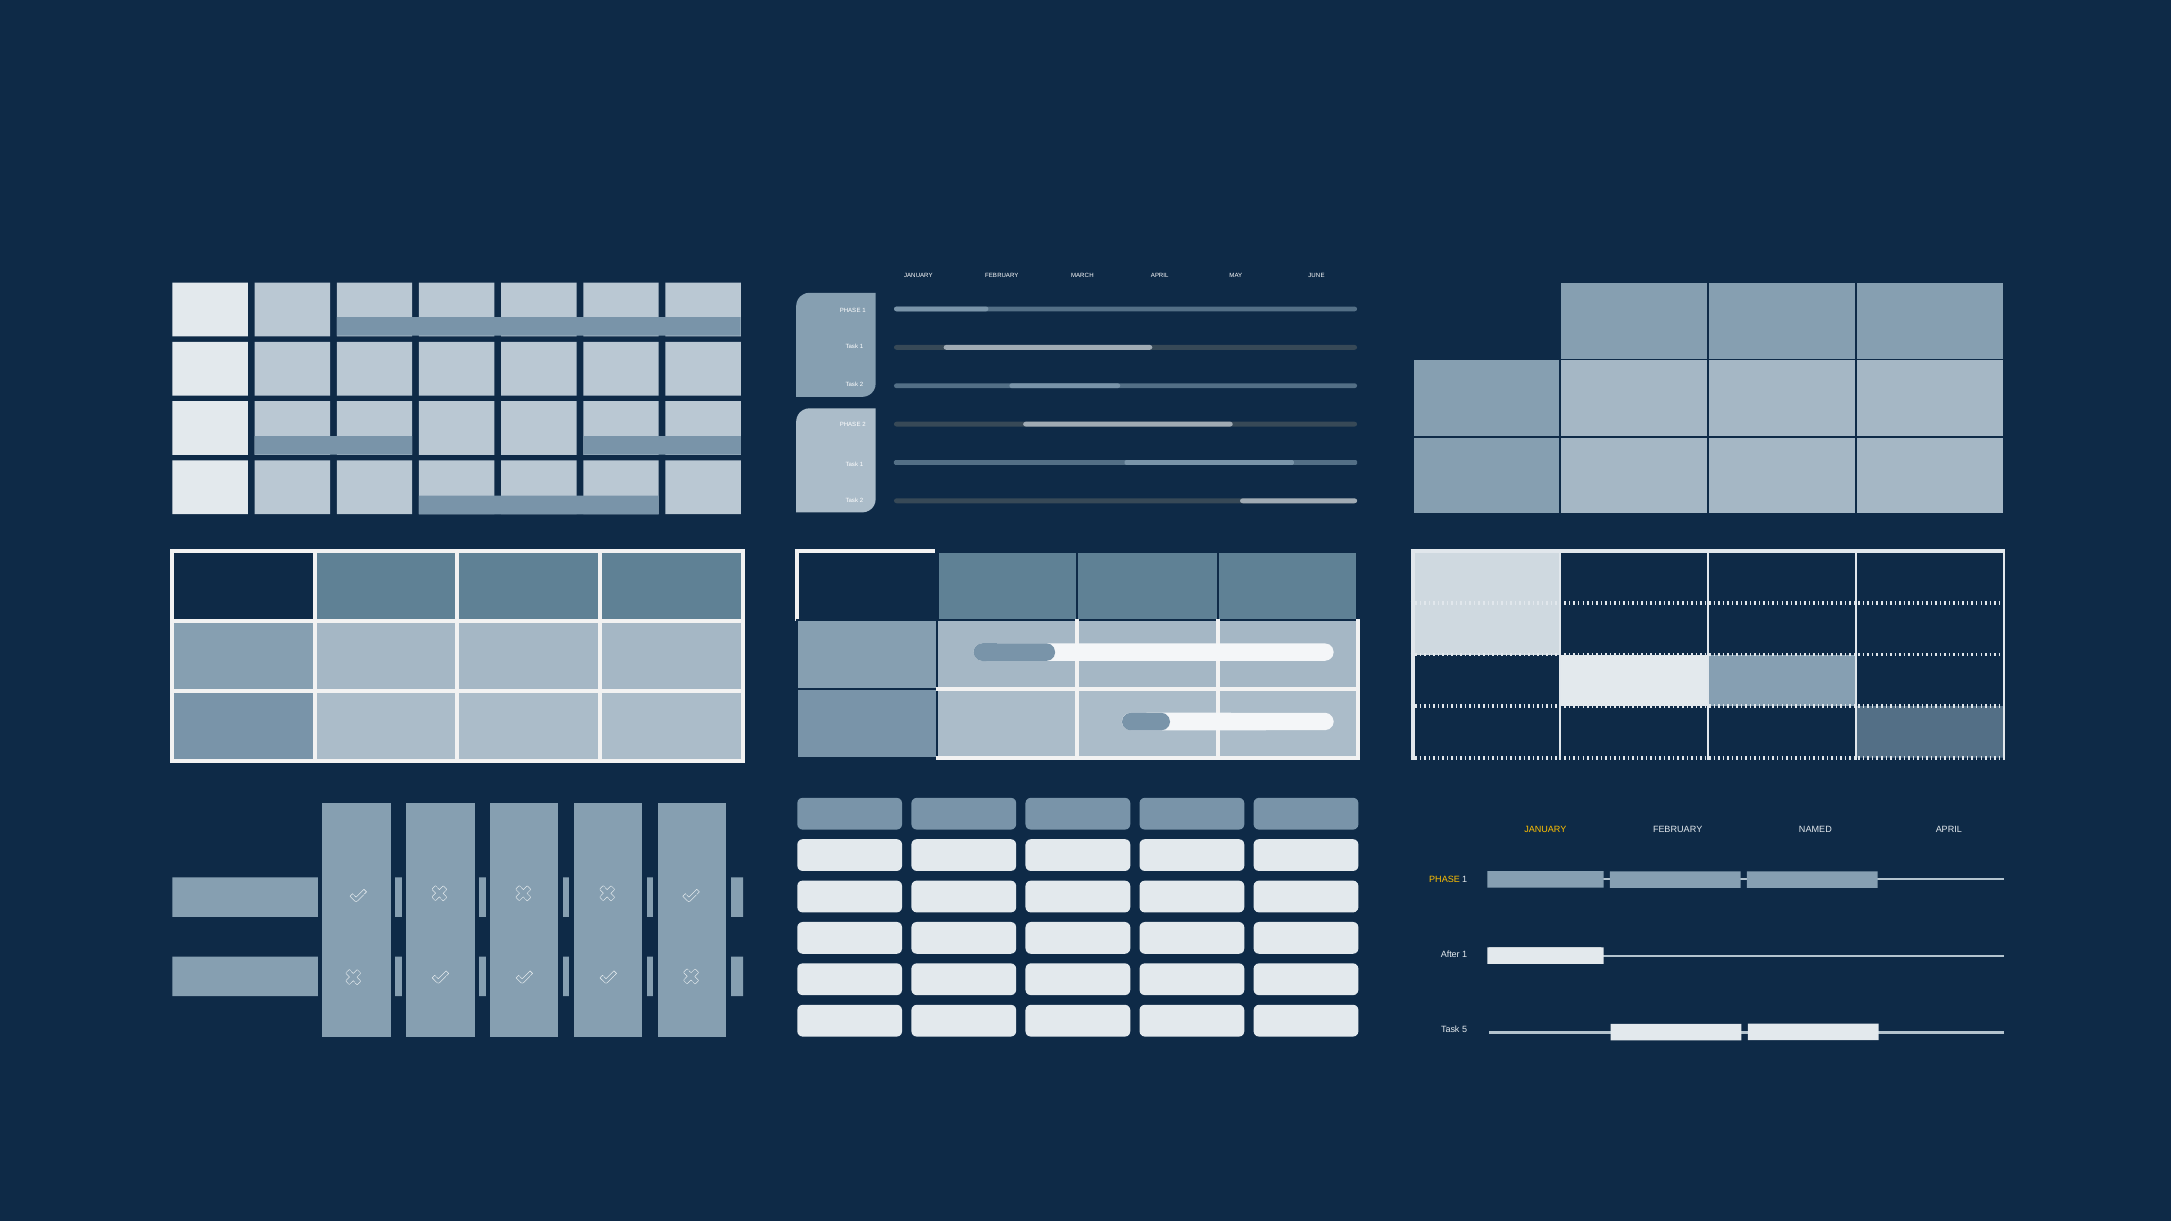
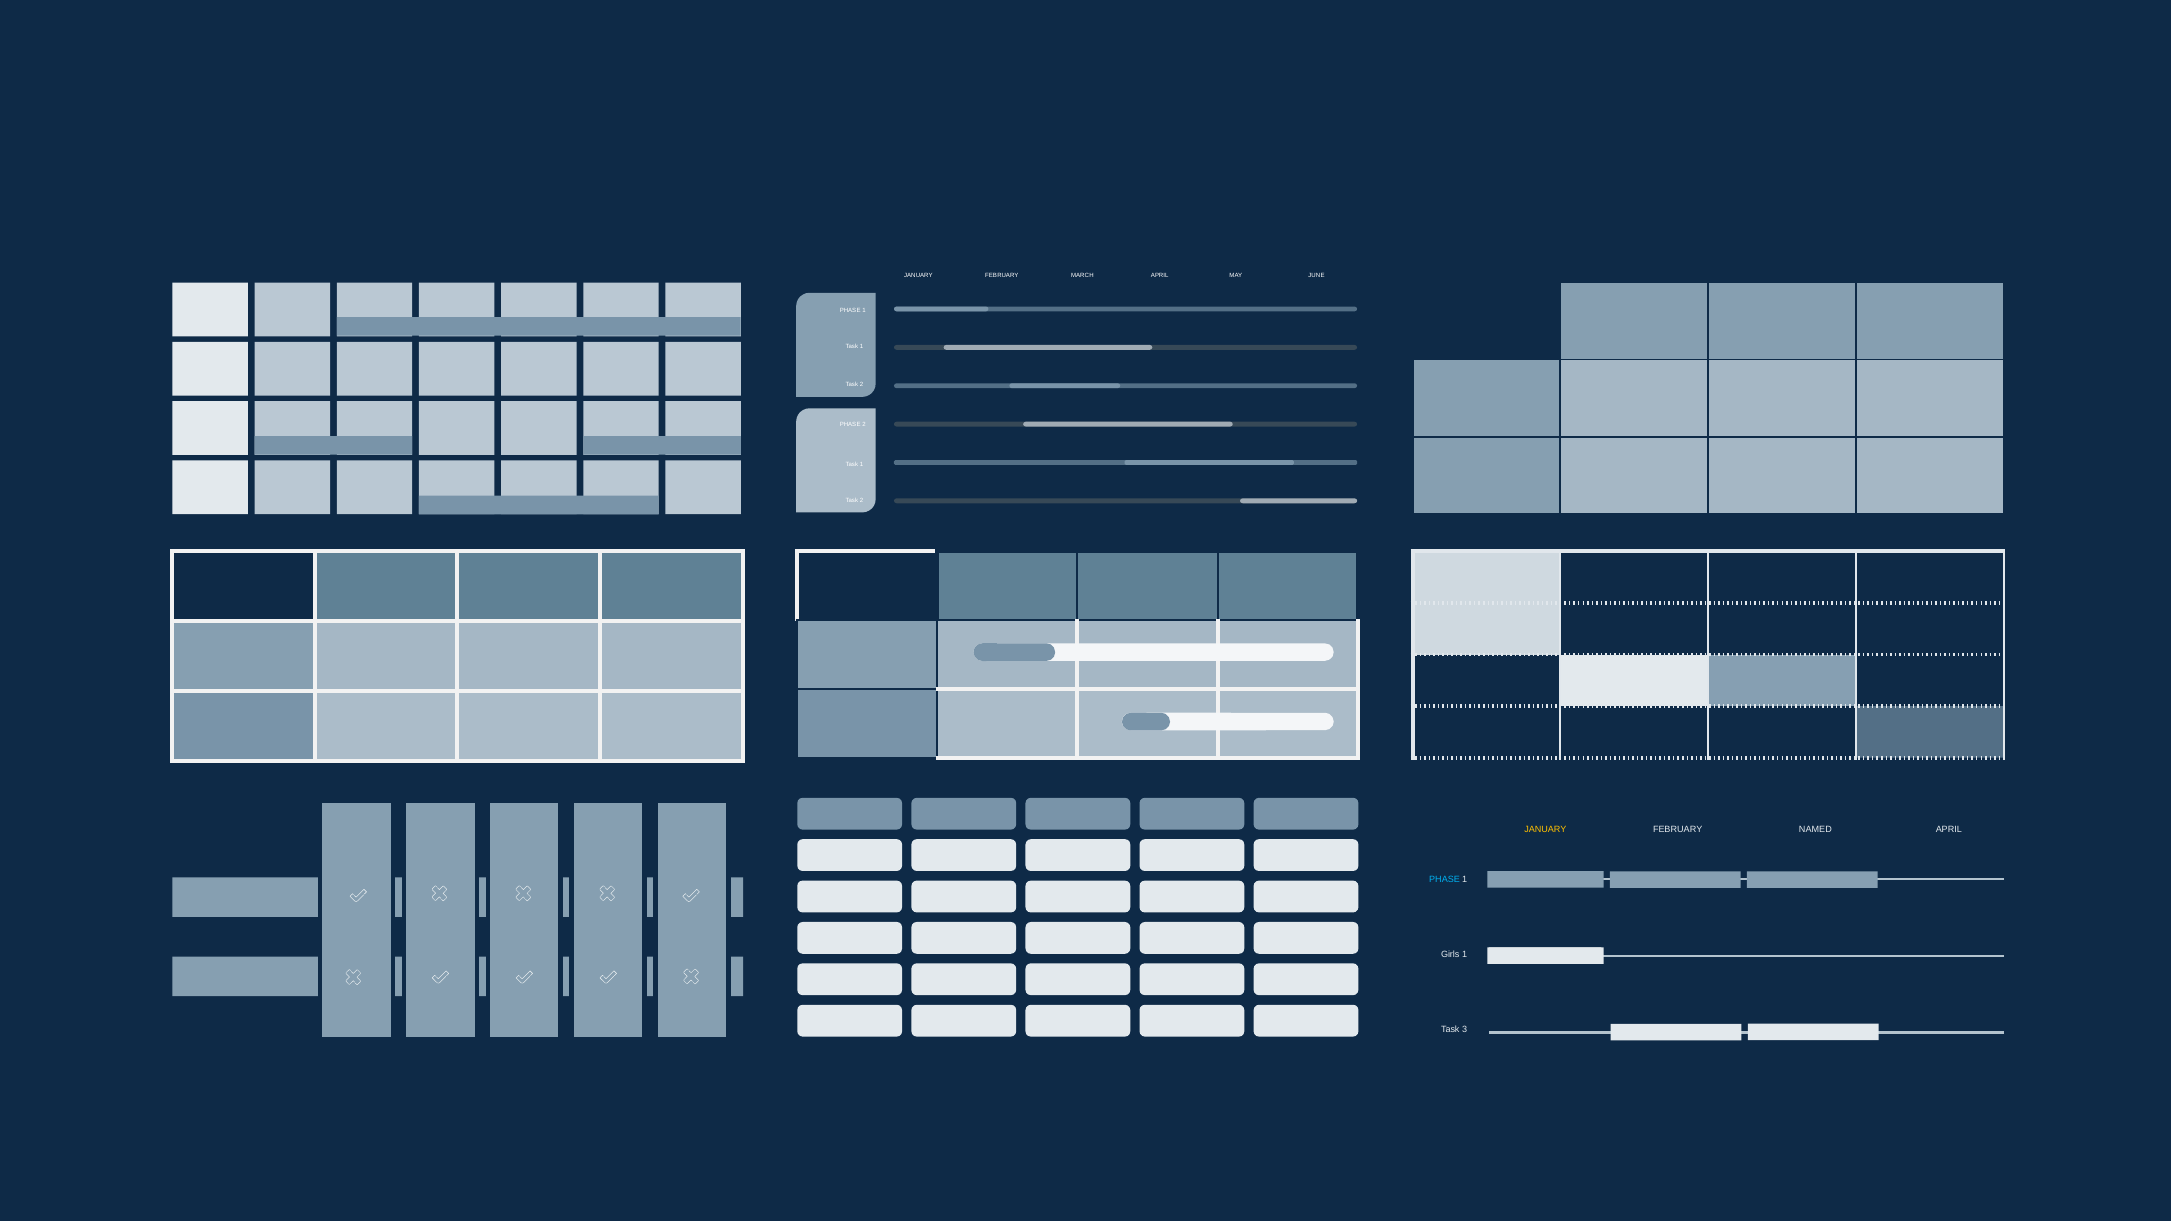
PHASE at (1445, 880) colour: yellow -> light blue
After: After -> Girls
5: 5 -> 3
